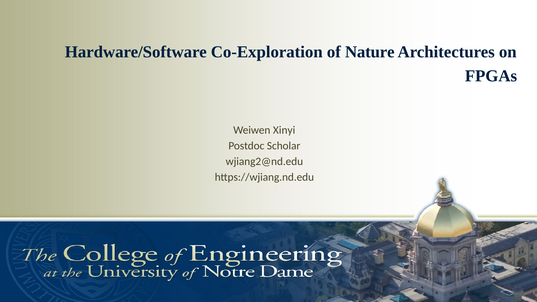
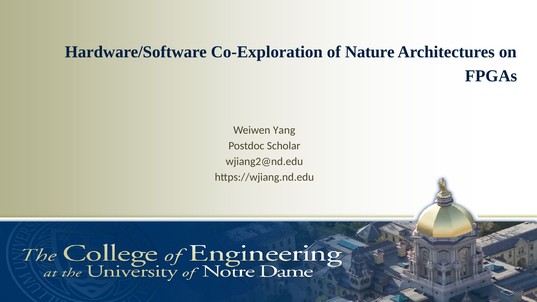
Xinyi: Xinyi -> Yang
